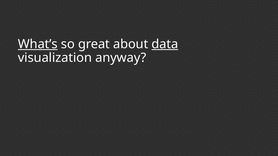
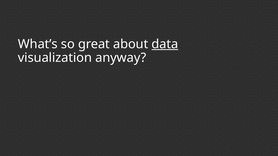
What’s underline: present -> none
